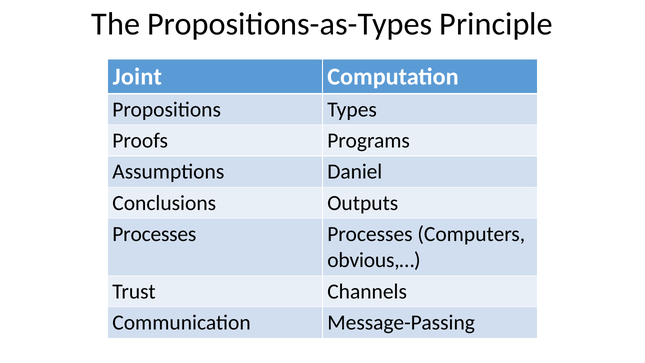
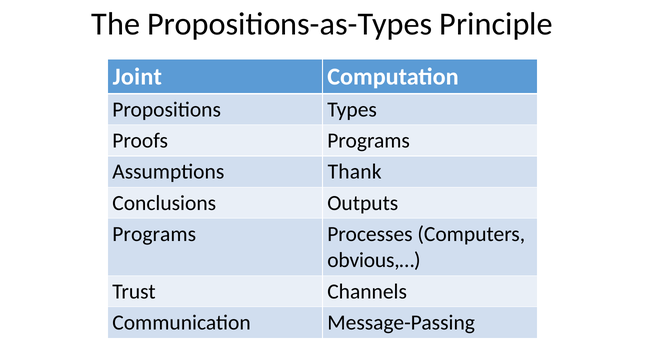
Daniel: Daniel -> Thank
Processes at (154, 234): Processes -> Programs
